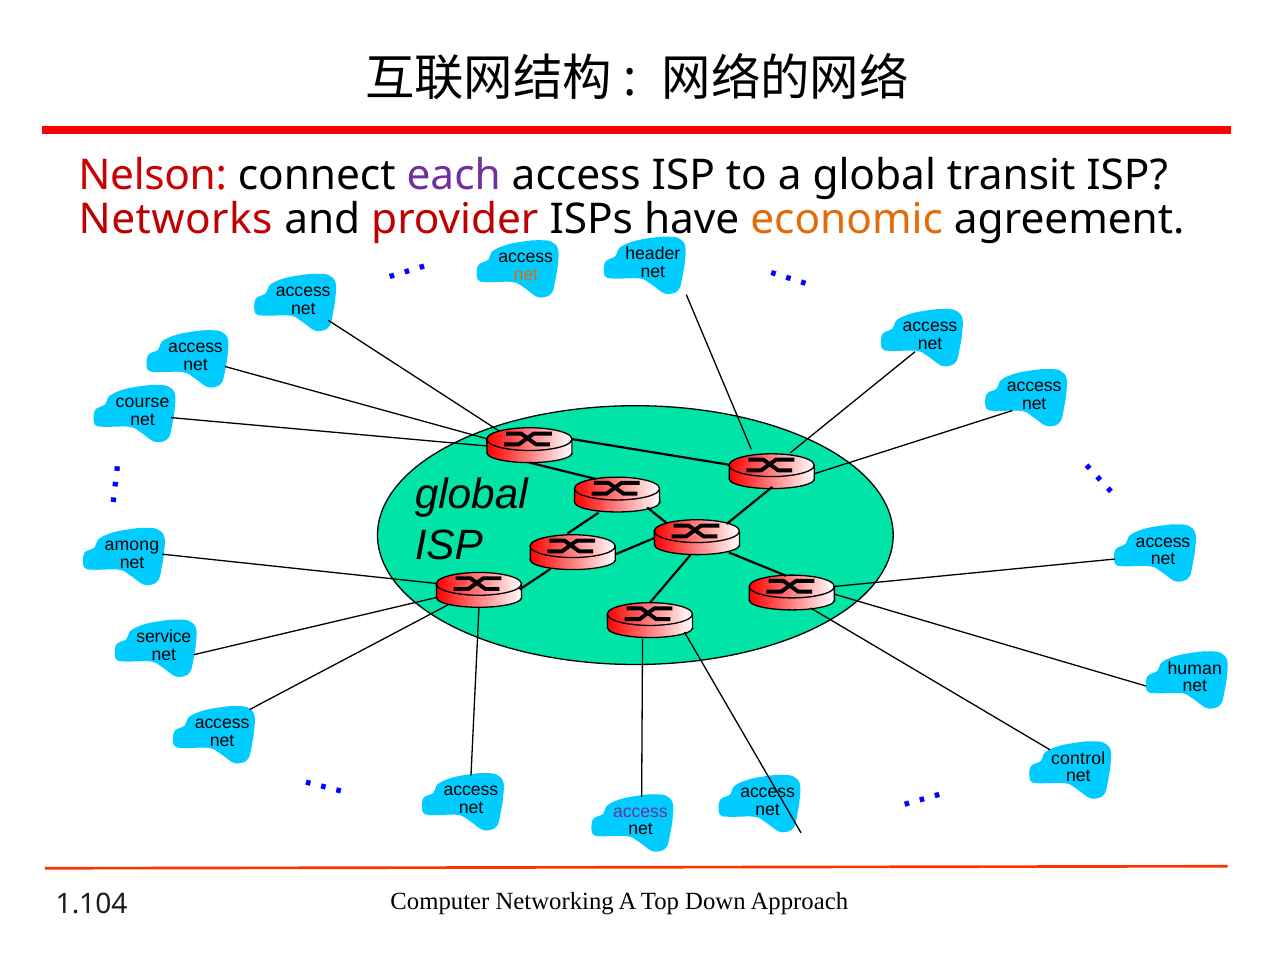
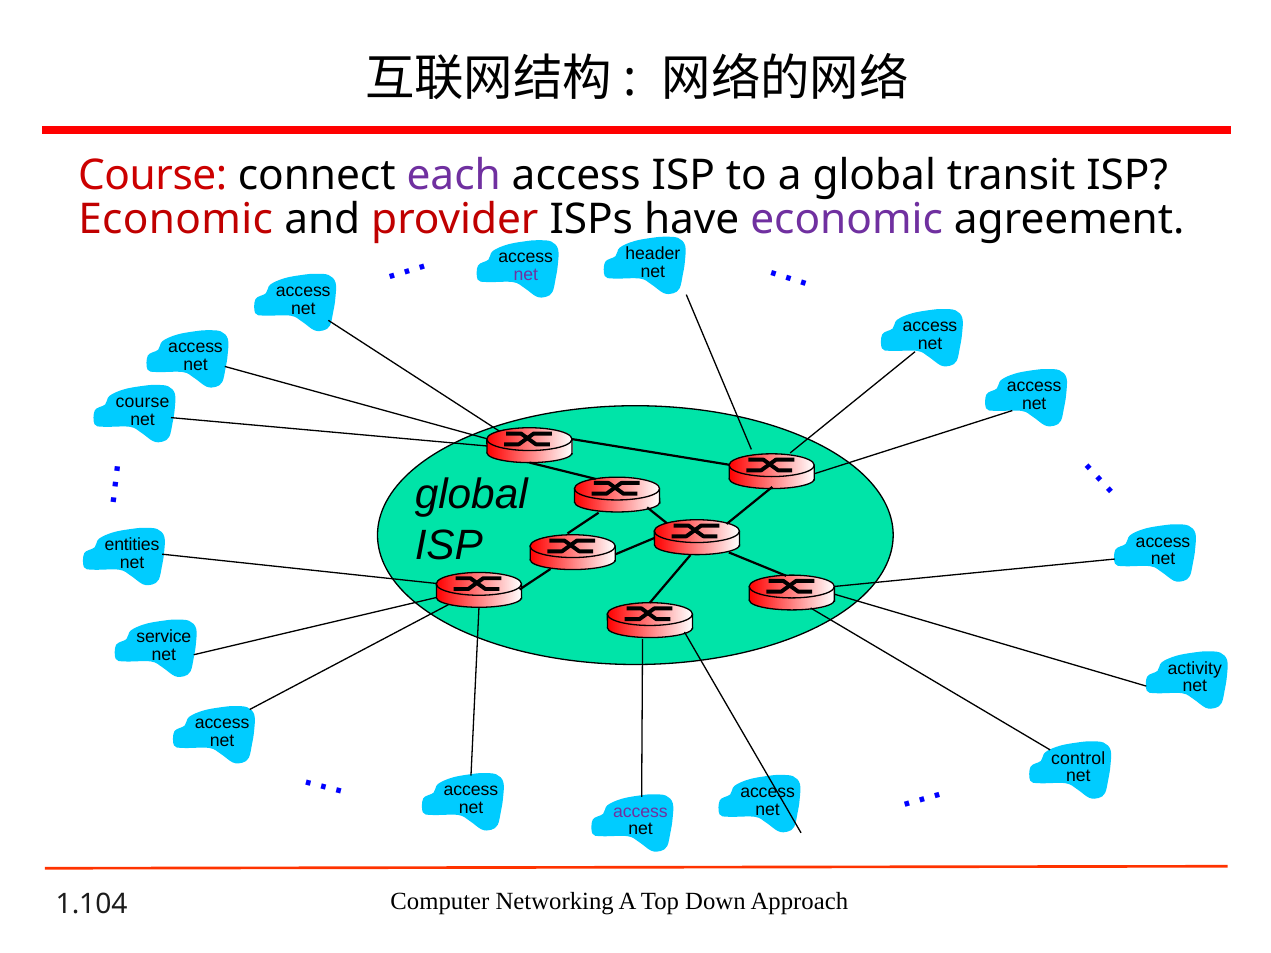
Nelson at (153, 176): Nelson -> Course
Networks at (176, 219): Networks -> Economic
economic at (847, 219) colour: orange -> purple
net at (526, 275) colour: orange -> purple
among: among -> entities
human: human -> activity
